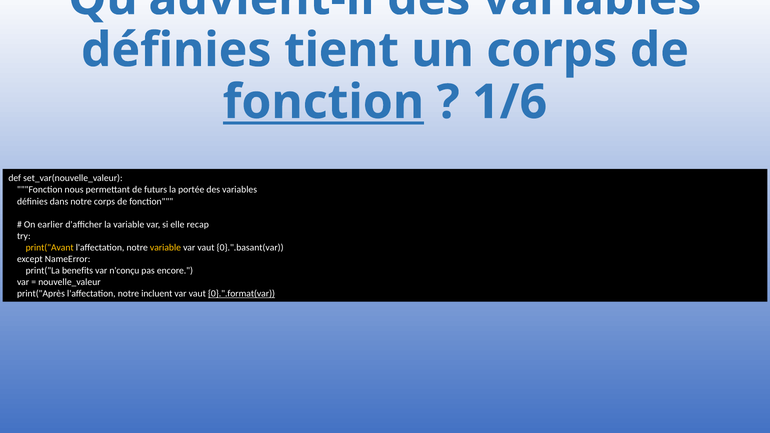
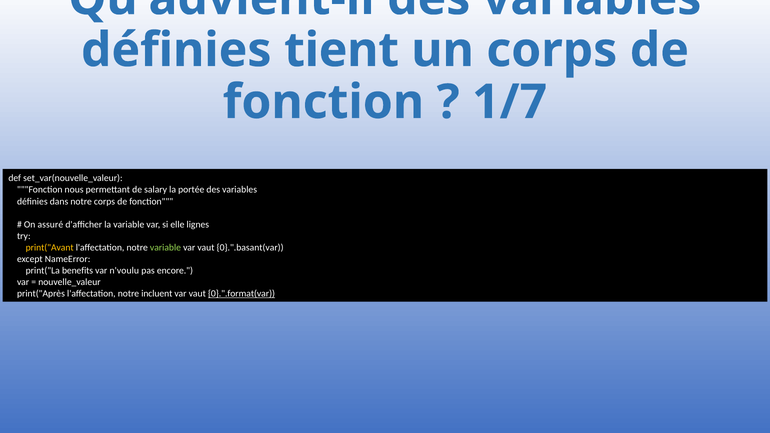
fonction at (323, 102) underline: present -> none
1/6: 1/6 -> 1/7
futurs: futurs -> salary
earlier: earlier -> assuré
recap: recap -> lignes
variable at (165, 248) colour: yellow -> light green
n'conçu: n'conçu -> n'voulu
